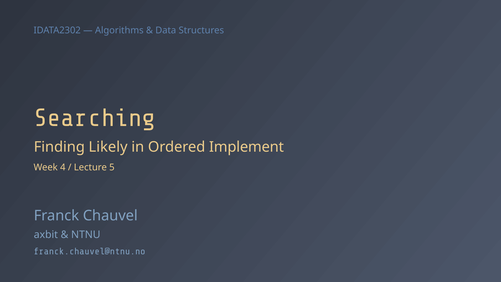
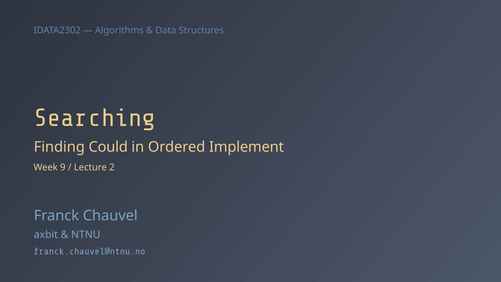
Likely: Likely -> Could
4: 4 -> 9
5: 5 -> 2
